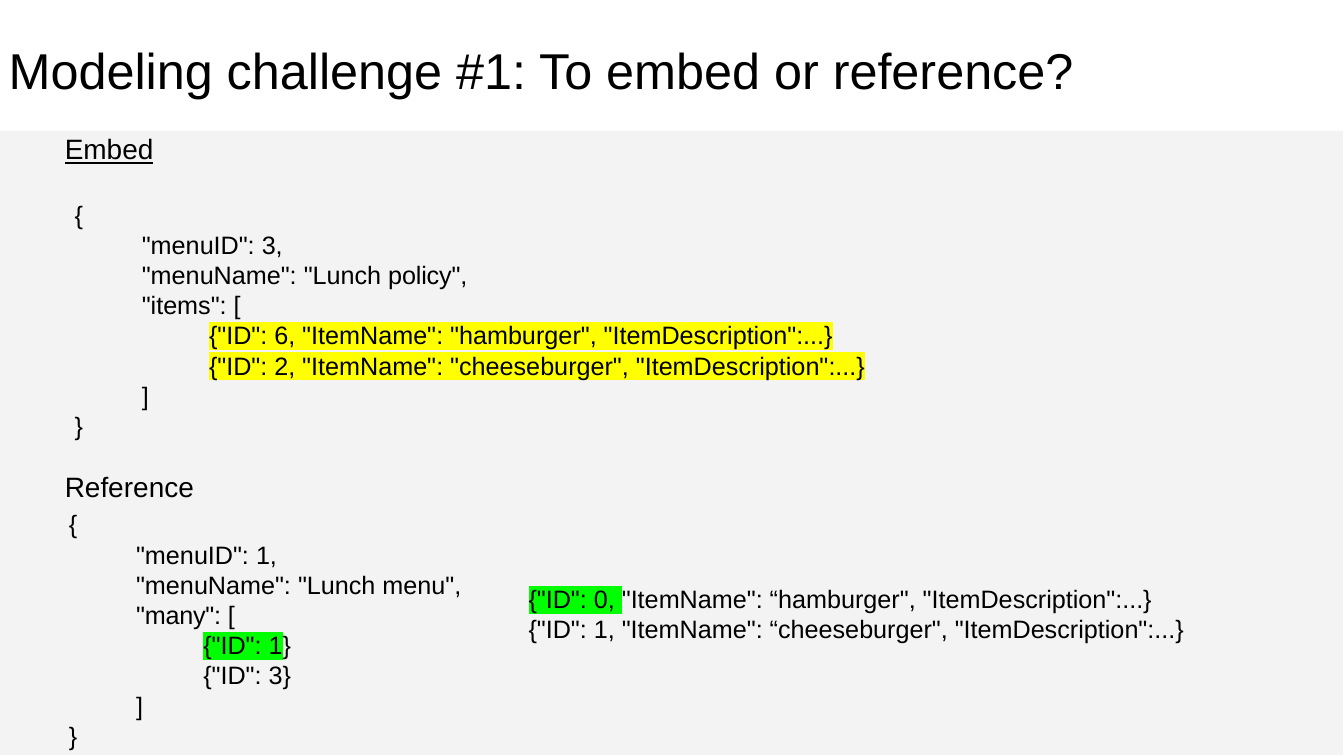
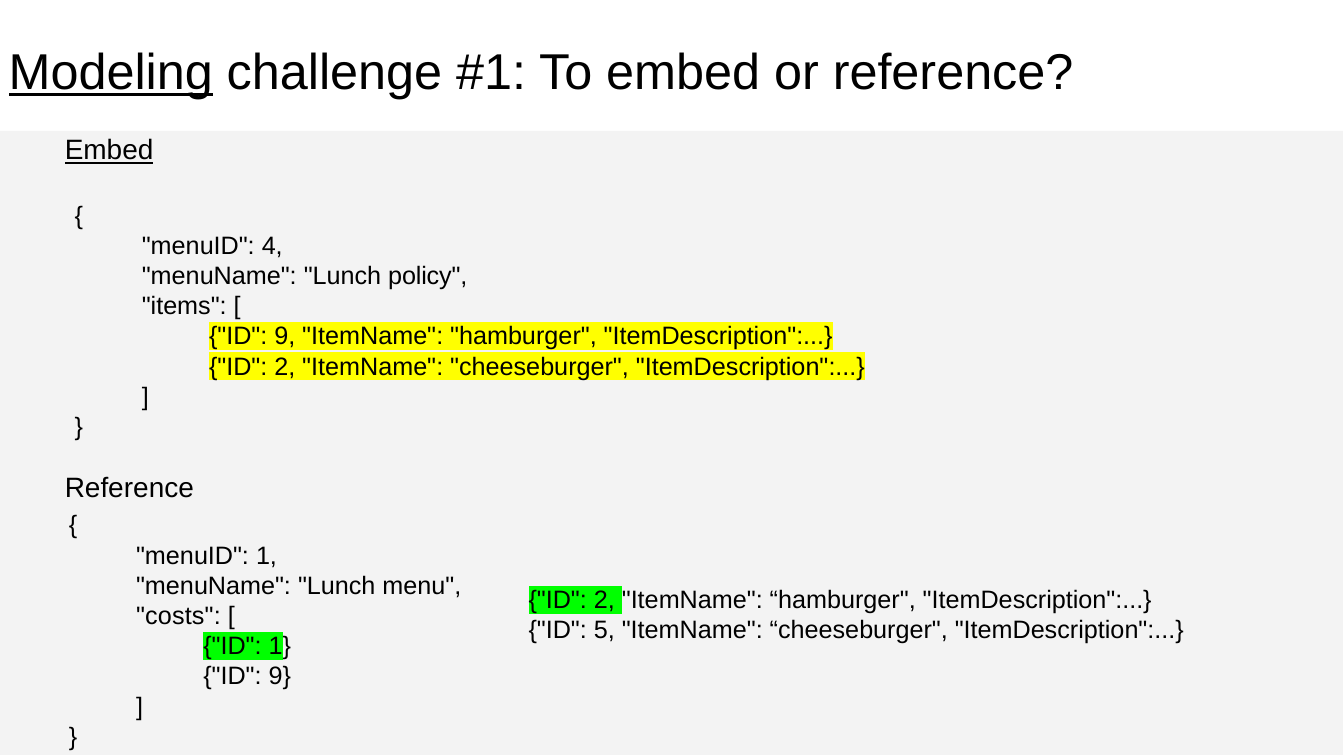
Modeling underline: none -> present
menuID 3: 3 -> 4
6 at (285, 337): 6 -> 9
0 at (604, 600): 0 -> 2
many: many -> costs
1 at (604, 631): 1 -> 5
3 at (280, 677): 3 -> 9
